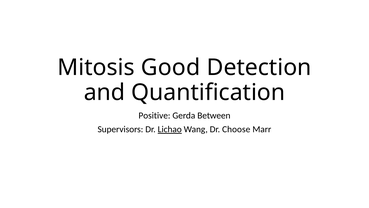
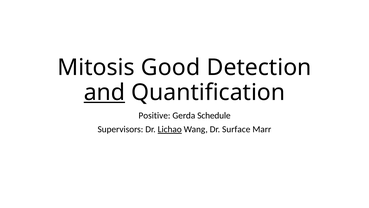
and underline: none -> present
Between: Between -> Schedule
Choose: Choose -> Surface
